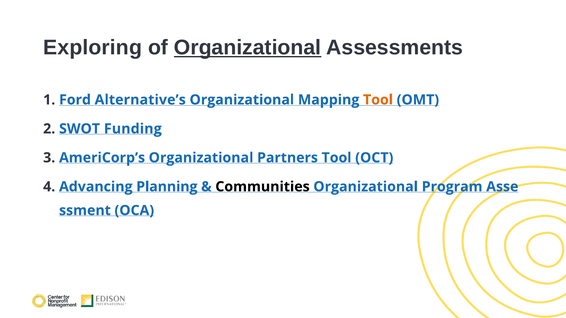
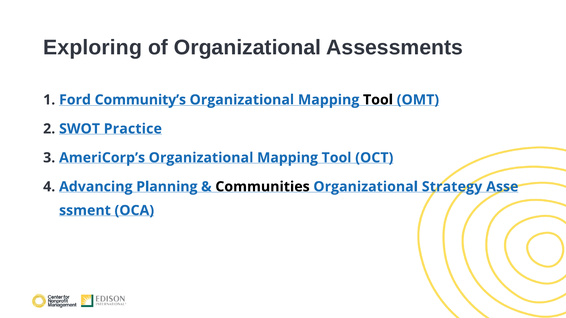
Organizational at (248, 48) underline: present -> none
Alternative’s: Alternative’s -> Community’s
Tool at (378, 100) colour: orange -> black
Funding: Funding -> Practice
AmeriCorp’s Organizational Partners: Partners -> Mapping
Program: Program -> Strategy
